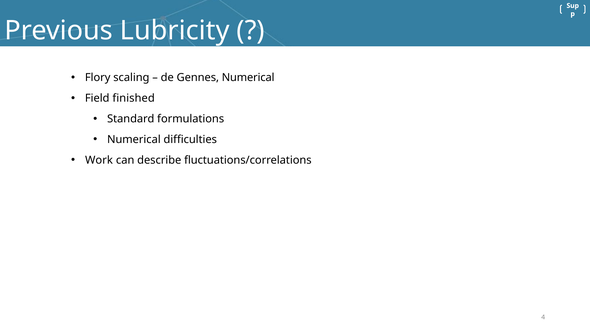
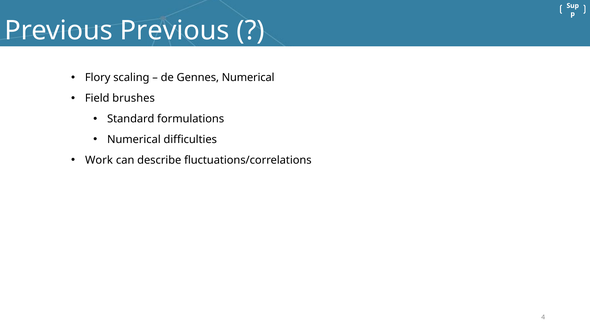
Previous Lubricity: Lubricity -> Previous
finished: finished -> brushes
